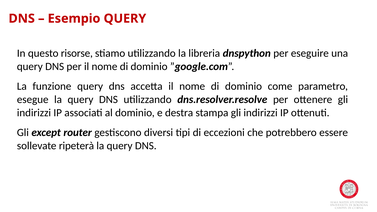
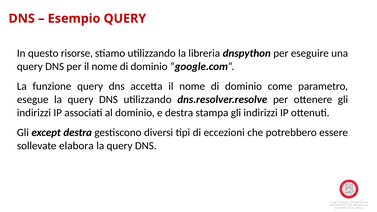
except router: router -> destra
ripeterà: ripeterà -> elabora
